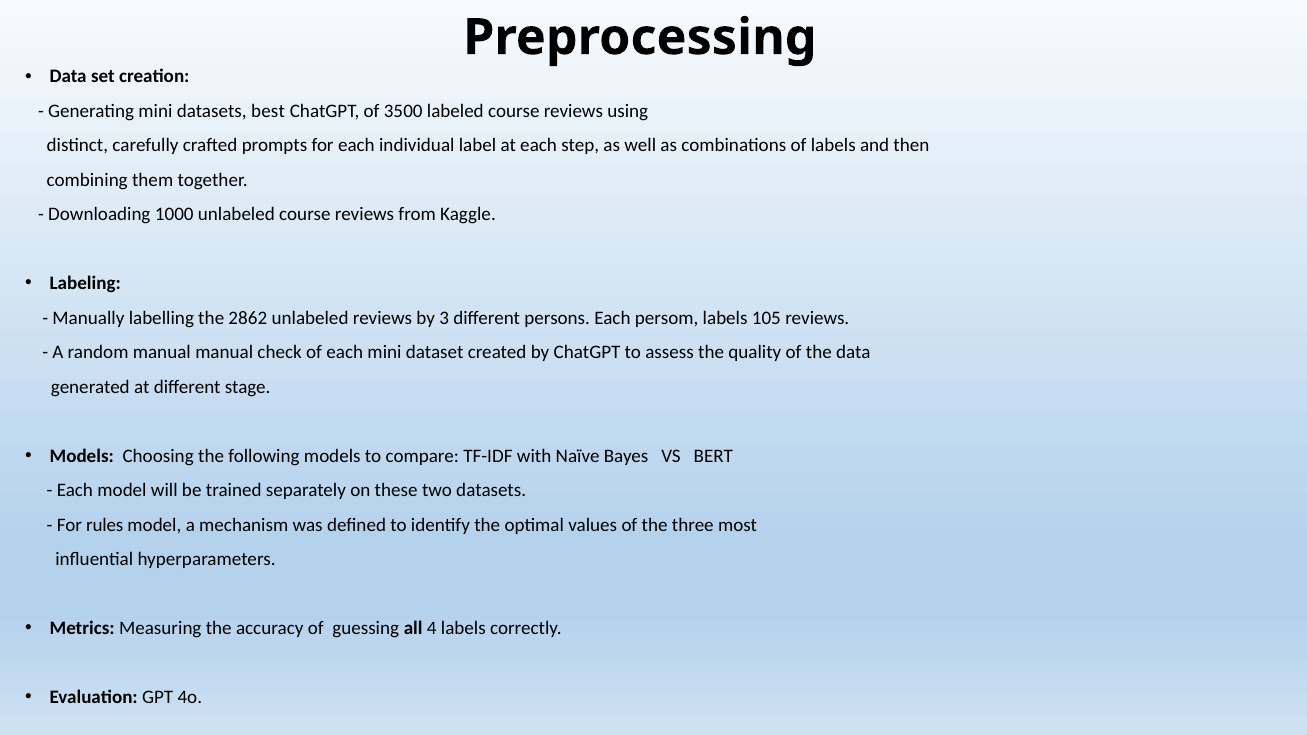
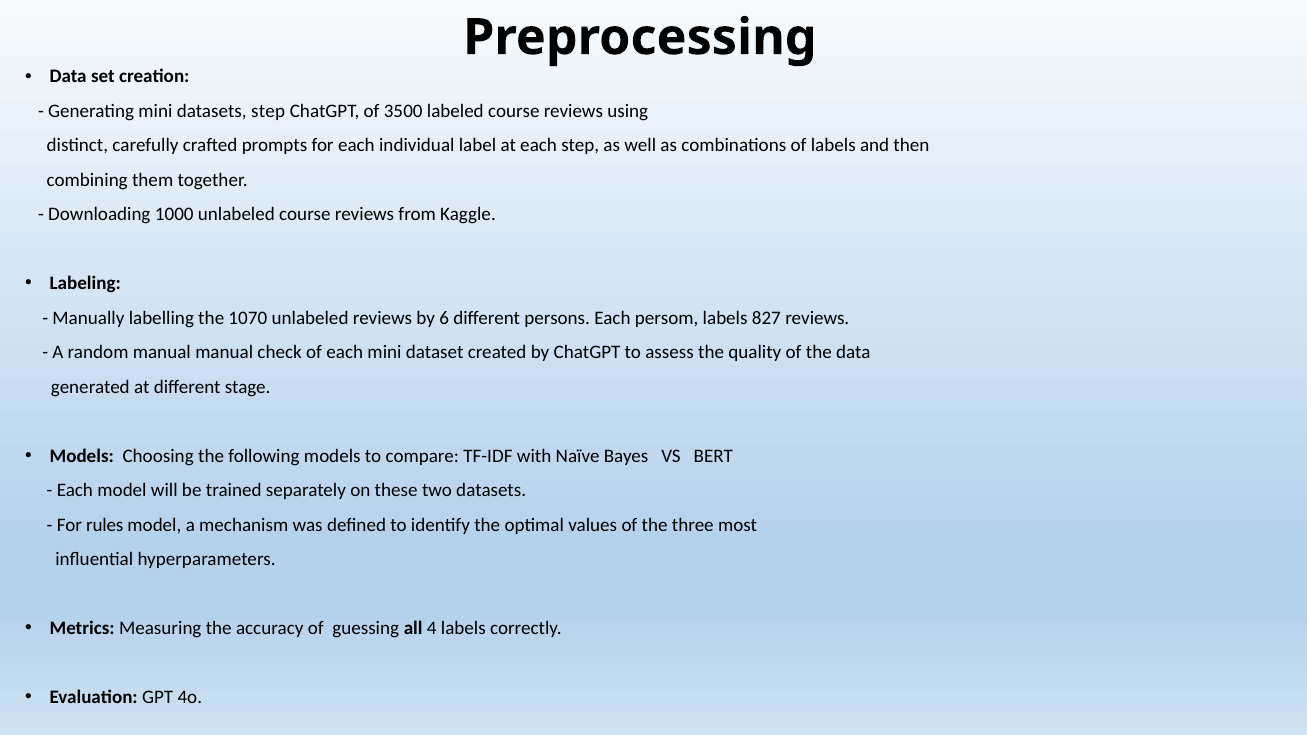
datasets best: best -> step
2862: 2862 -> 1070
3: 3 -> 6
105: 105 -> 827
